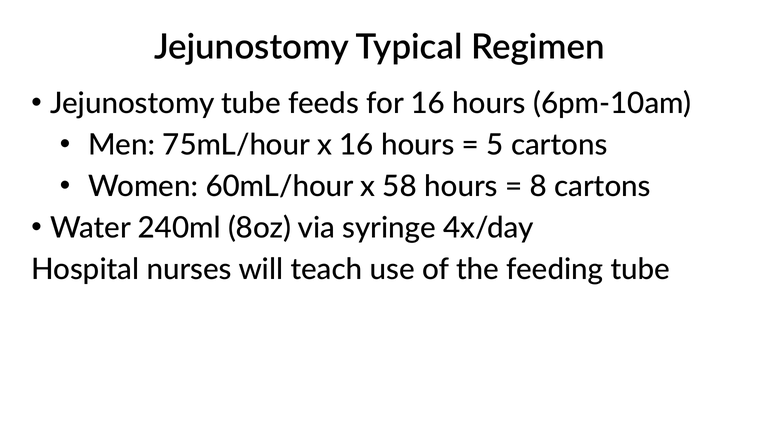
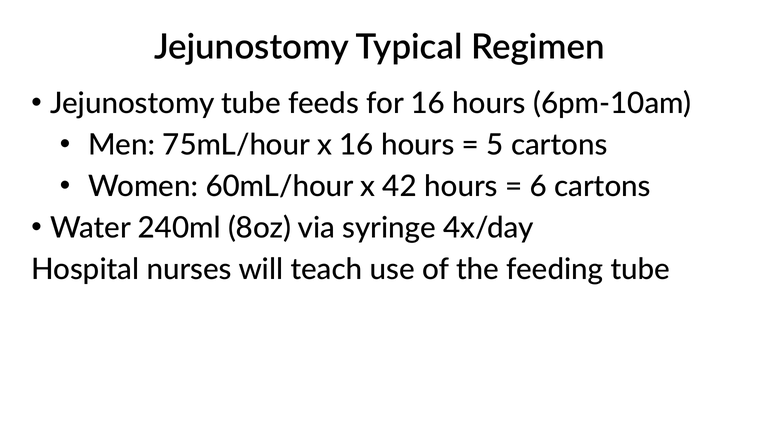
58: 58 -> 42
8: 8 -> 6
